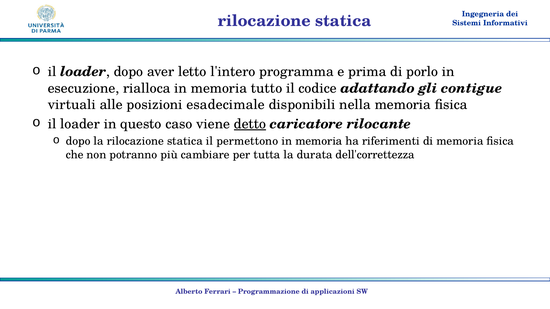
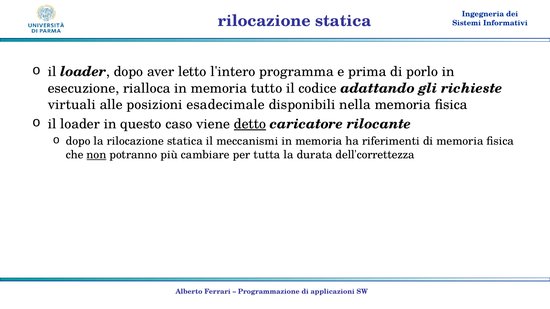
contigue: contigue -> richieste
permettono: permettono -> meccanismi
non underline: none -> present
